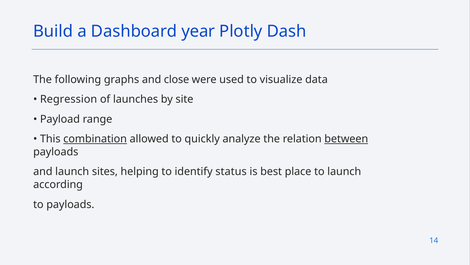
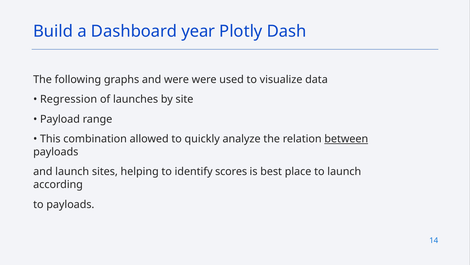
and close: close -> were
combination underline: present -> none
status: status -> scores
